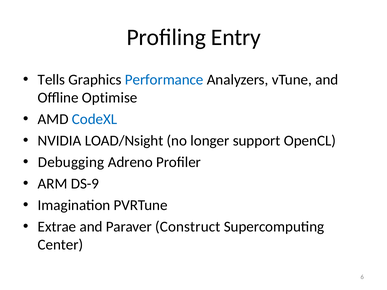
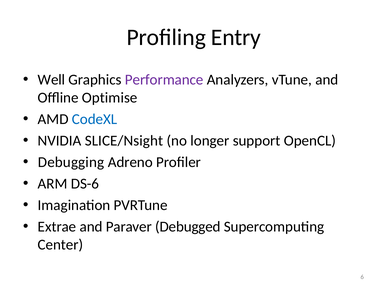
Tells: Tells -> Well
Performance colour: blue -> purple
LOAD/Nsight: LOAD/Nsight -> SLICE/Nsight
DS-9: DS-9 -> DS-6
Construct: Construct -> Debugged
